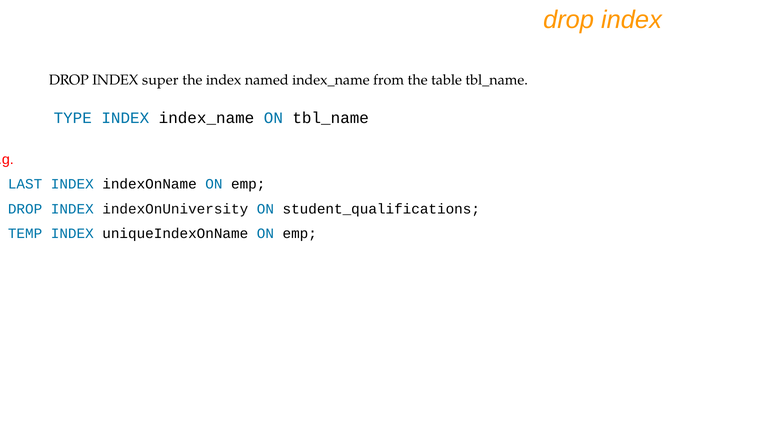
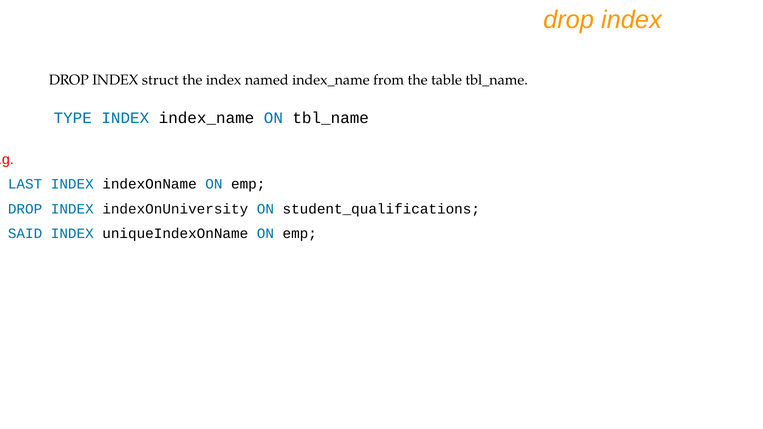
super: super -> struct
TEMP: TEMP -> SAID
